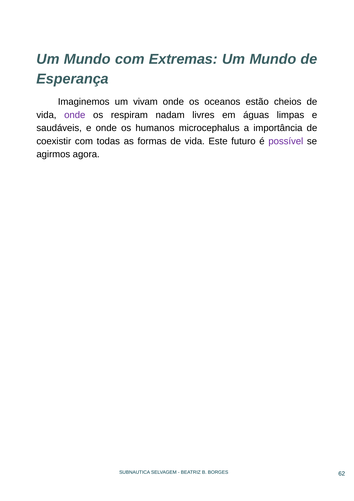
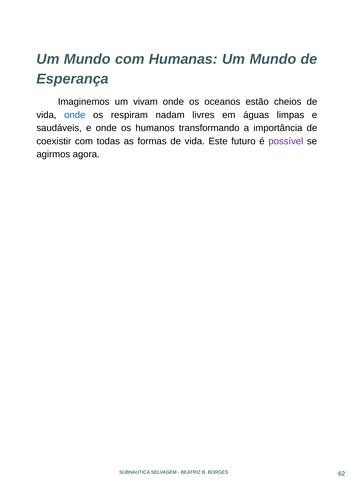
Extremas: Extremas -> Humanas
onde at (75, 115) colour: purple -> blue
microcephalus: microcephalus -> transformando
